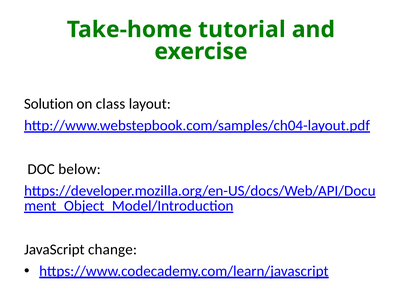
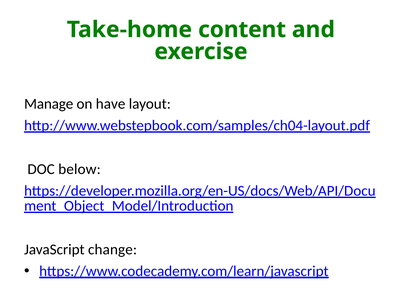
tutorial: tutorial -> content
Solution: Solution -> Manage
class: class -> have
